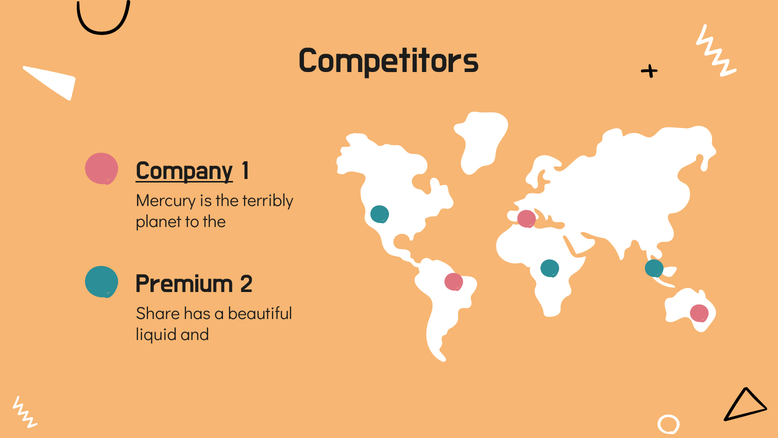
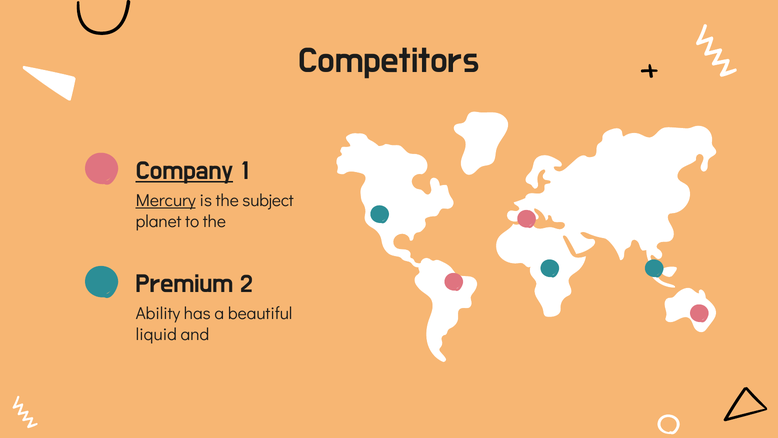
Mercury underline: none -> present
terribly: terribly -> subject
Share: Share -> Ability
